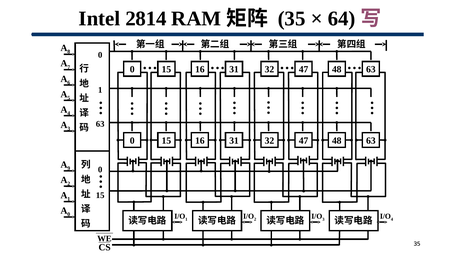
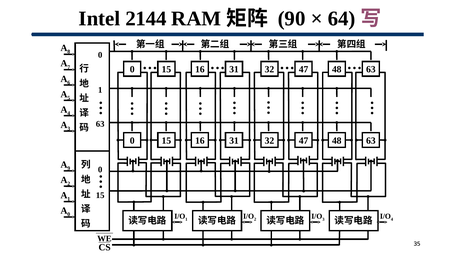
2814: 2814 -> 2144
35 at (292, 19): 35 -> 90
